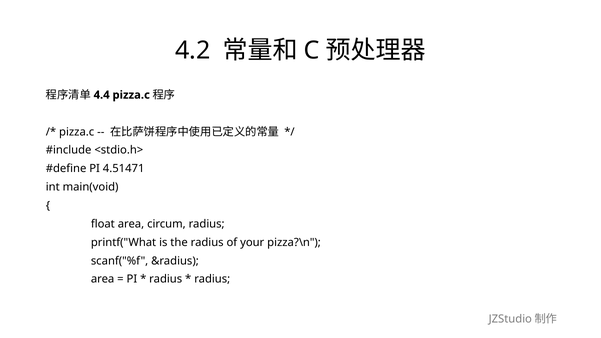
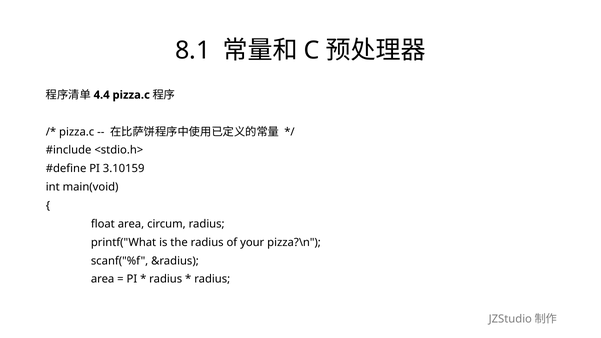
4.2: 4.2 -> 8.1
4.51471: 4.51471 -> 3.10159
